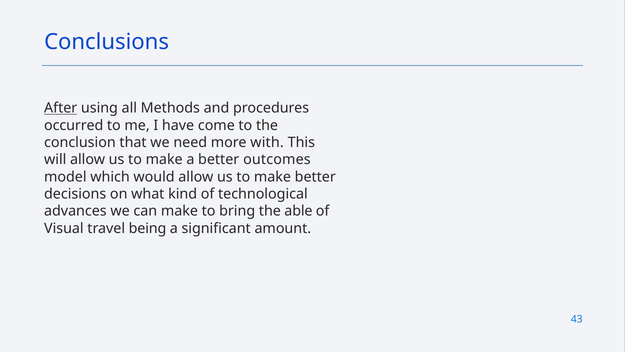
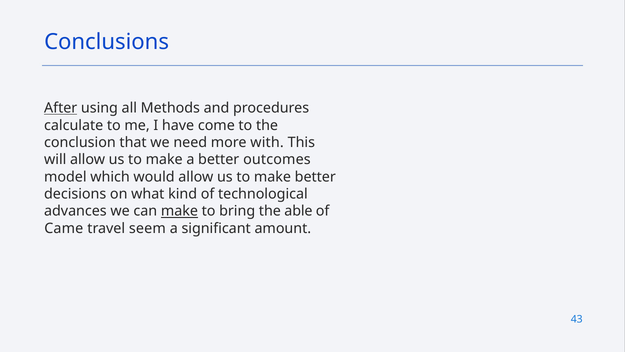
occurred: occurred -> calculate
make at (179, 211) underline: none -> present
Visual: Visual -> Came
being: being -> seem
